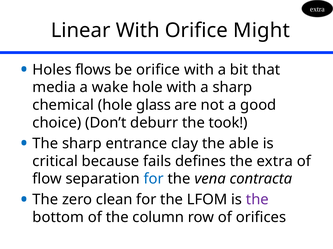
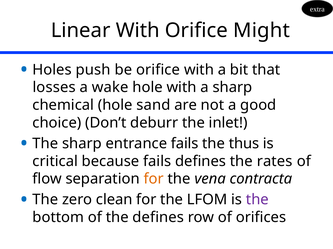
flows: flows -> push
media: media -> losses
glass: glass -> sand
took: took -> inlet
entrance clay: clay -> fails
able: able -> thus
the extra: extra -> rates
for at (154, 179) colour: blue -> orange
the column: column -> defines
